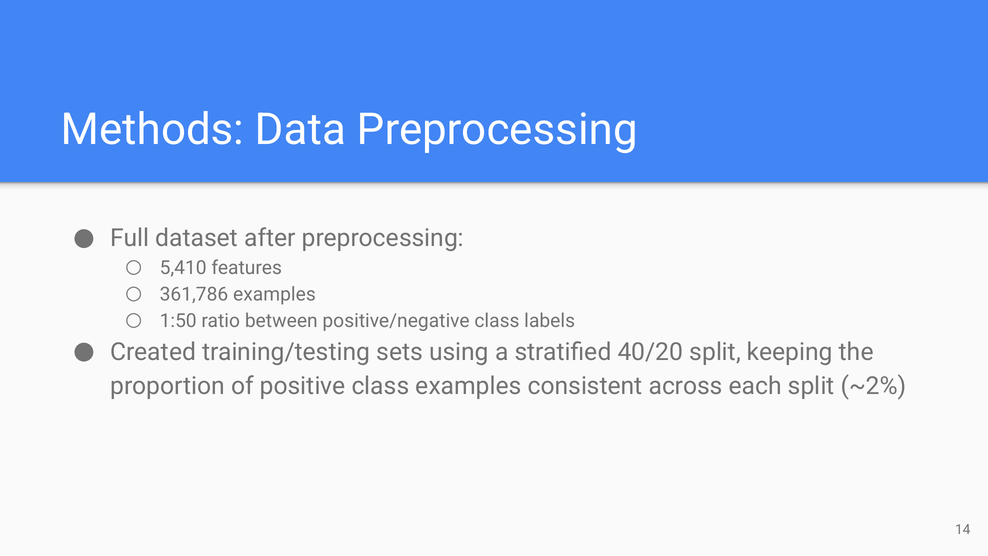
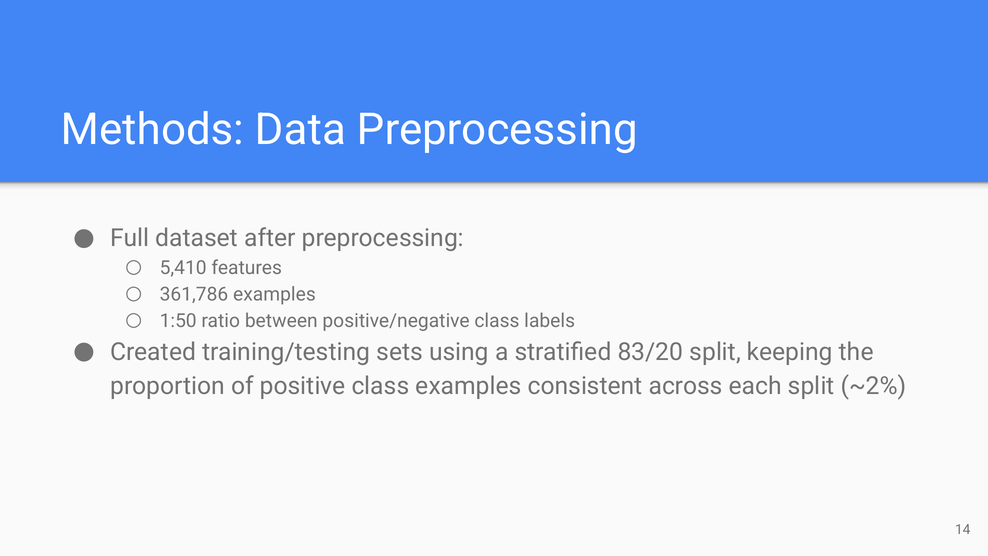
40/20: 40/20 -> 83/20
